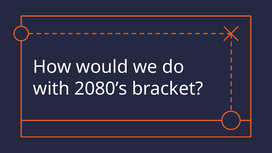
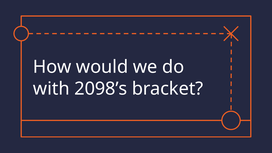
2080’s: 2080’s -> 2098’s
